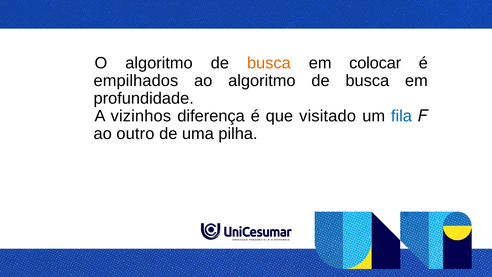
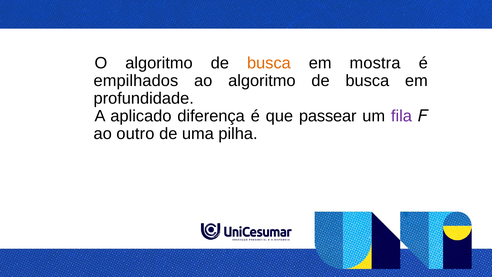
colocar: colocar -> mostra
vizinhos: vizinhos -> aplicado
visitado: visitado -> passear
fila colour: blue -> purple
